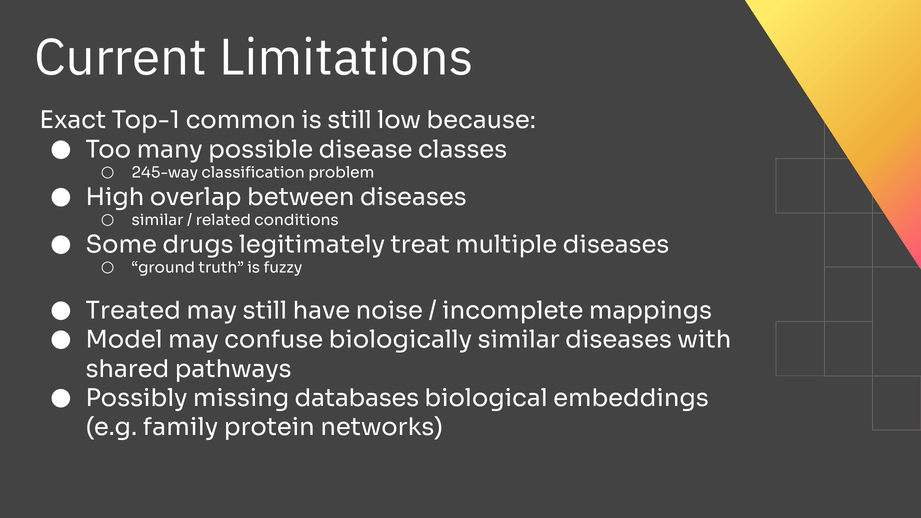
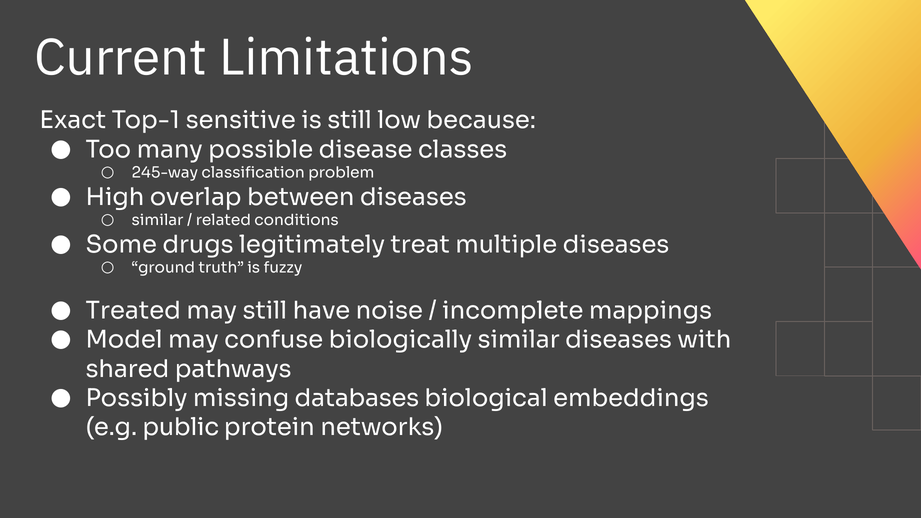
common: common -> sensitive
family: family -> public
